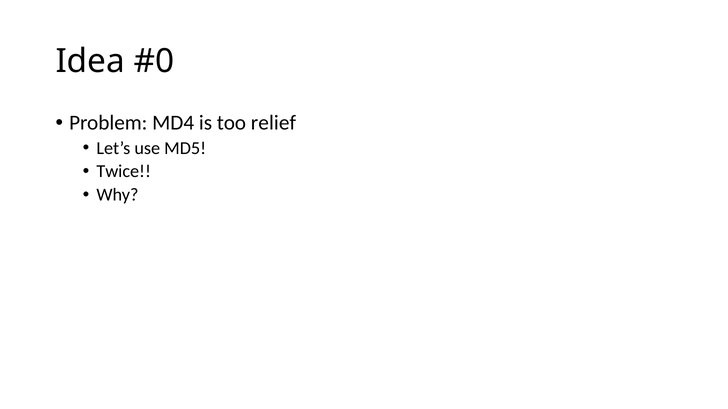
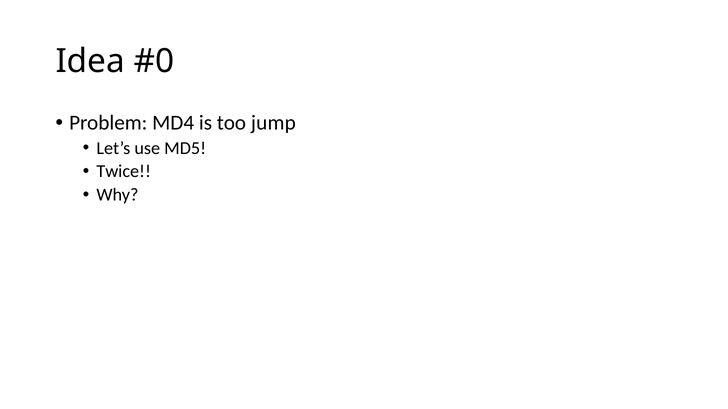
relief: relief -> jump
